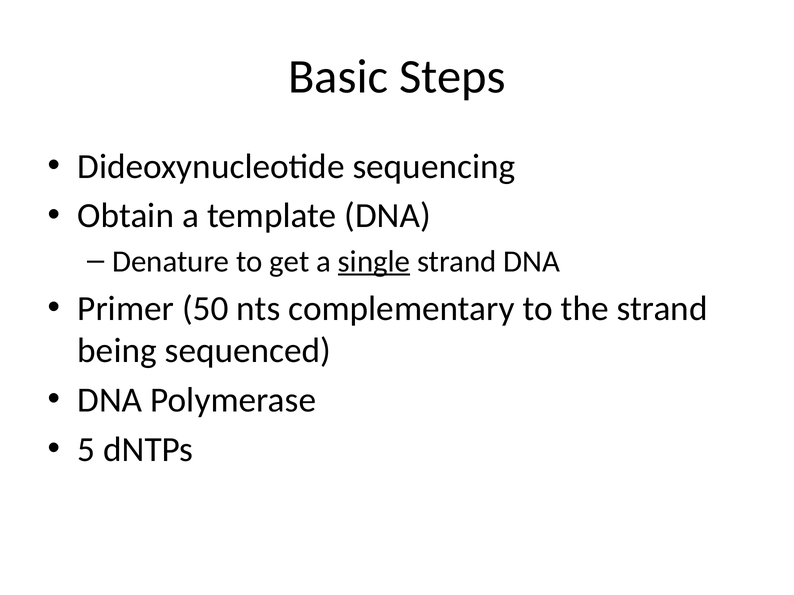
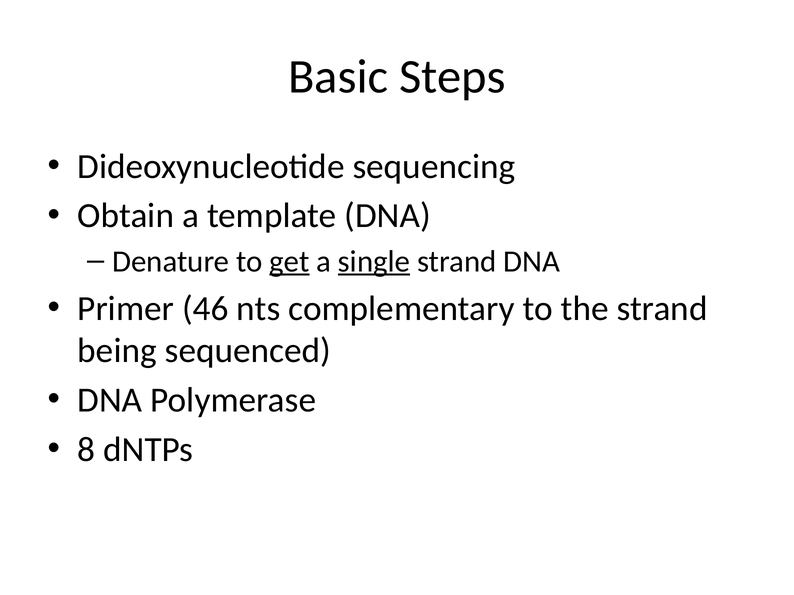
get underline: none -> present
50: 50 -> 46
5: 5 -> 8
